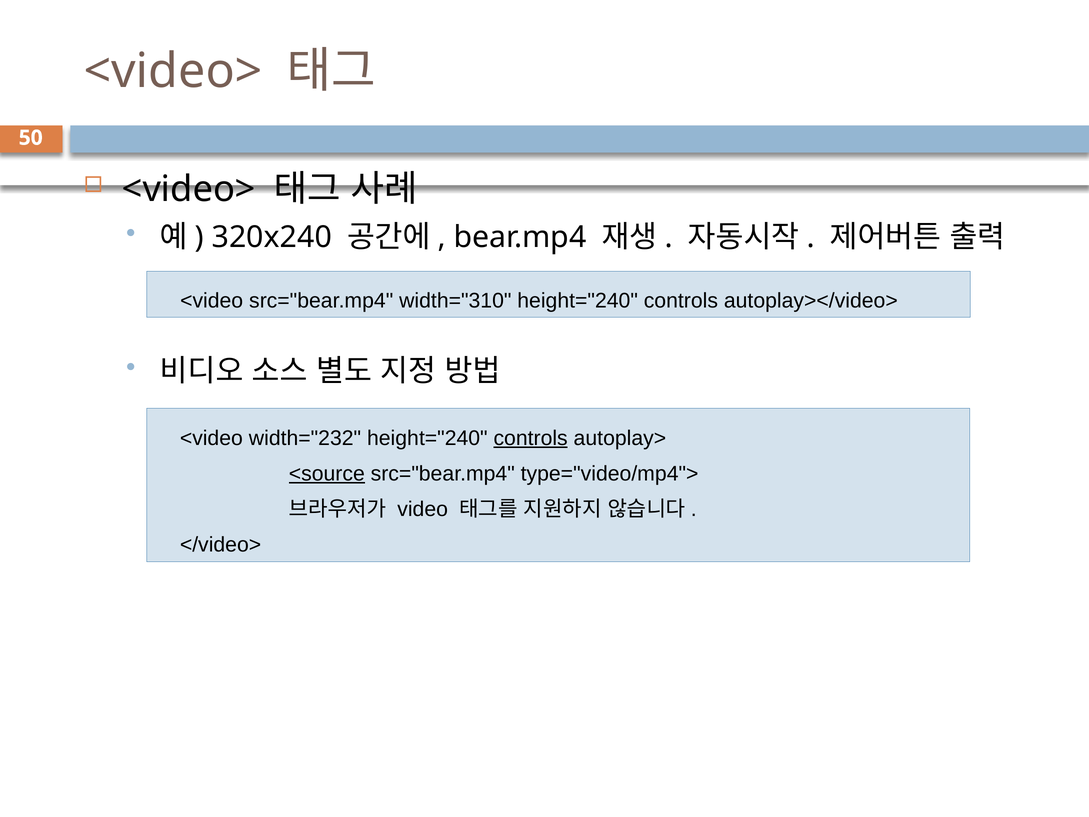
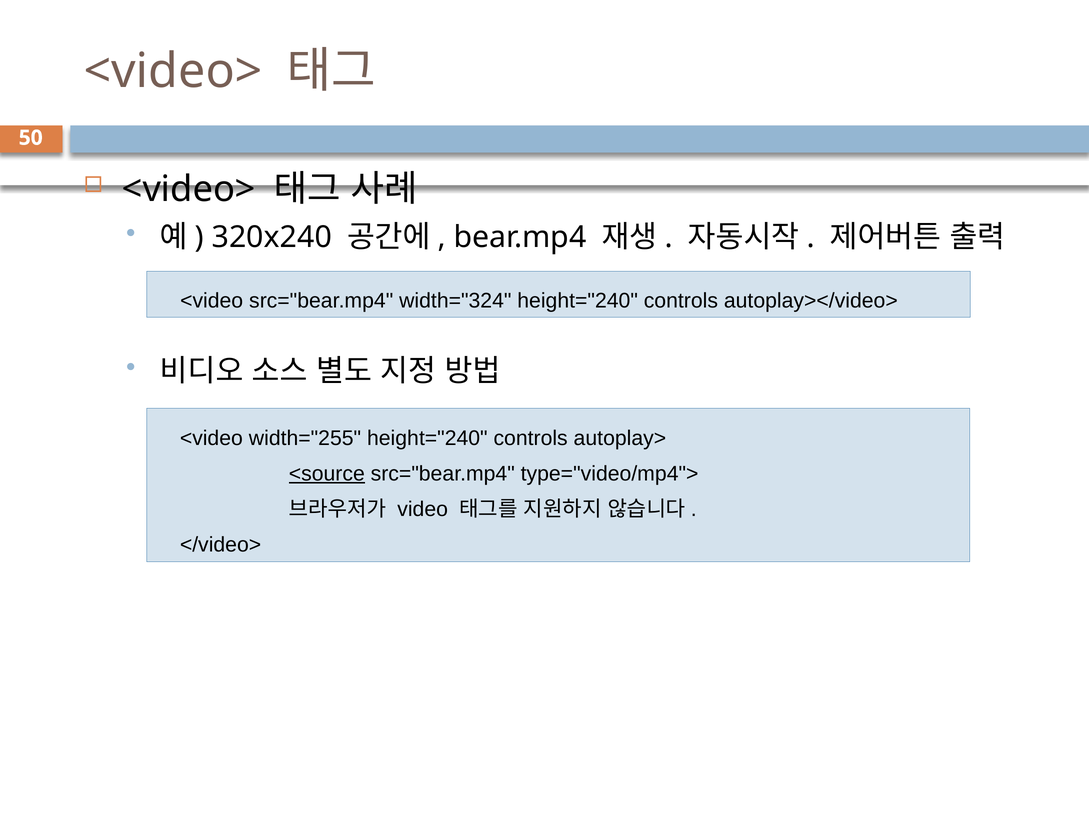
width="310: width="310 -> width="324
width="232: width="232 -> width="255
controls at (531, 438) underline: present -> none
